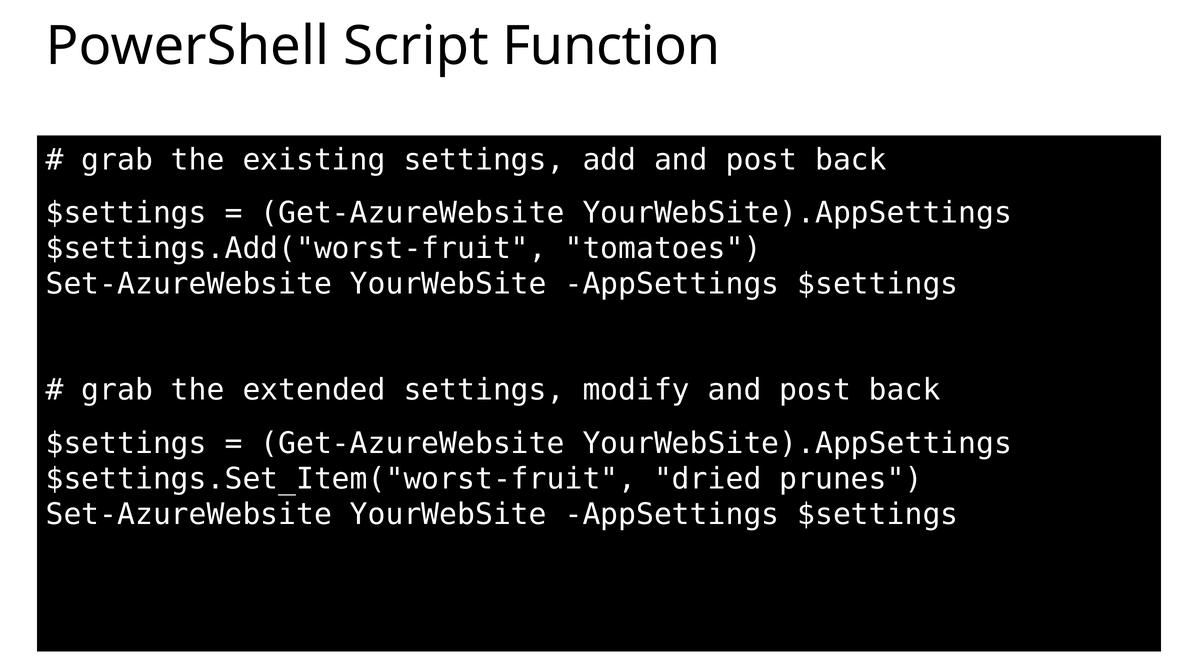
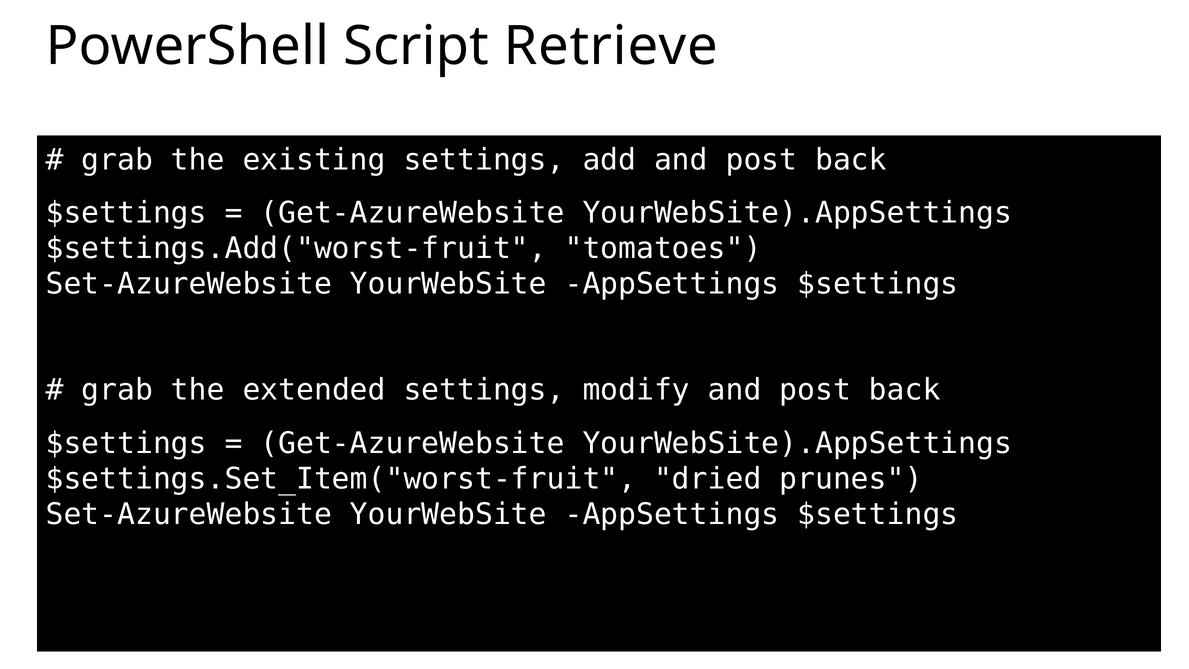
Function: Function -> Retrieve
